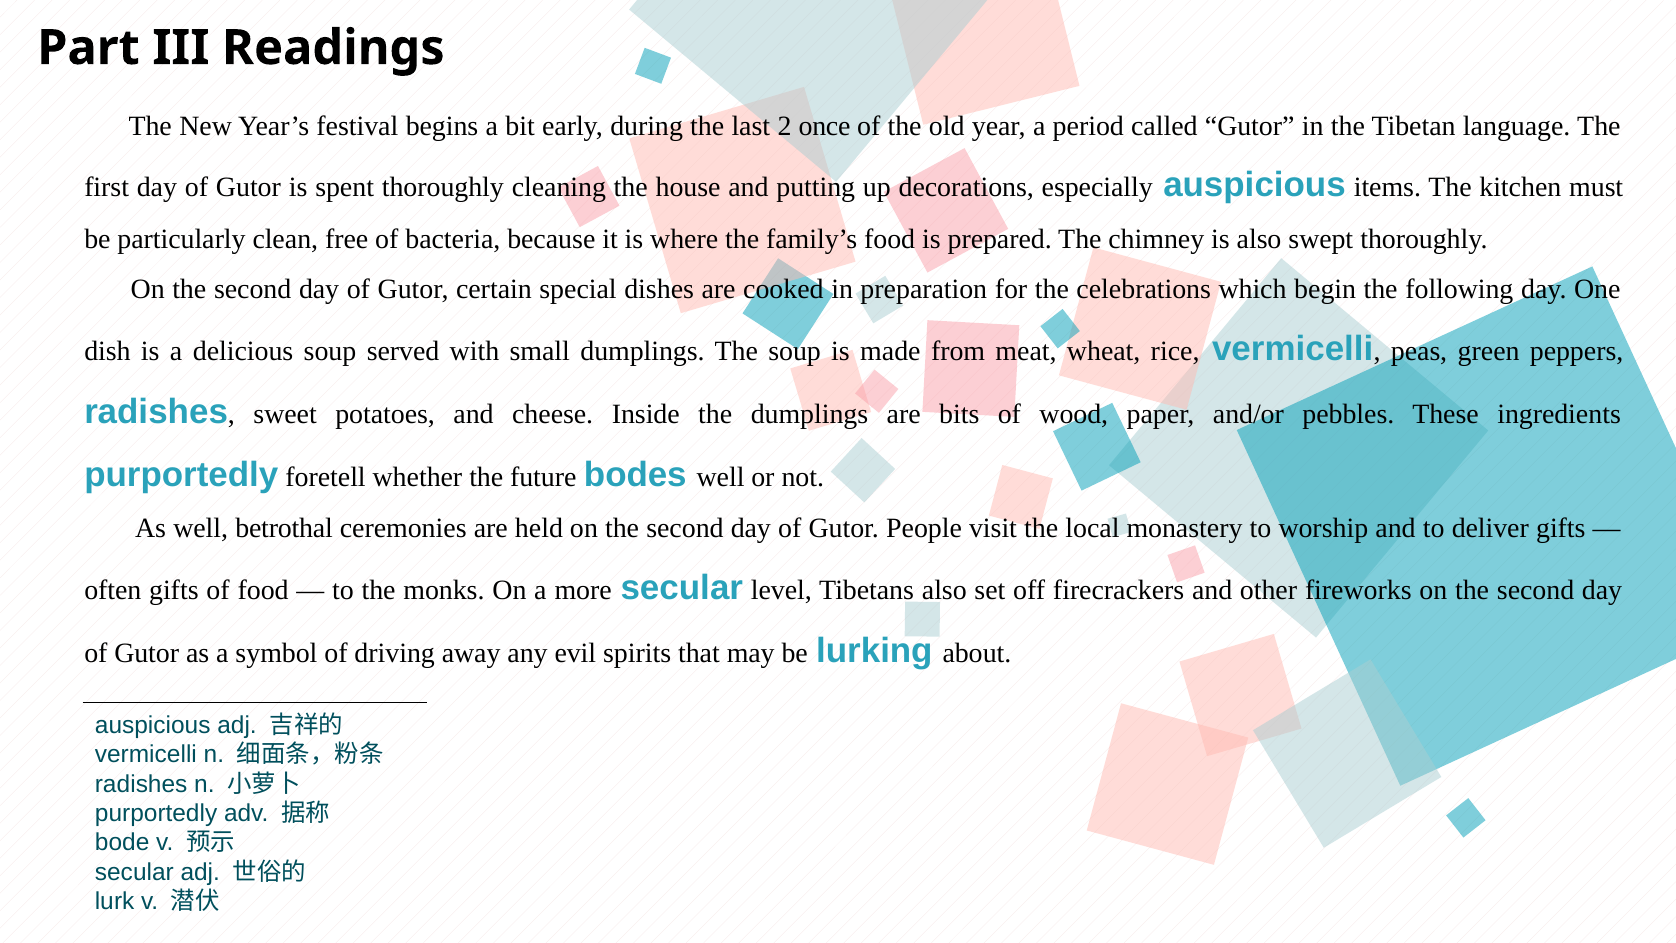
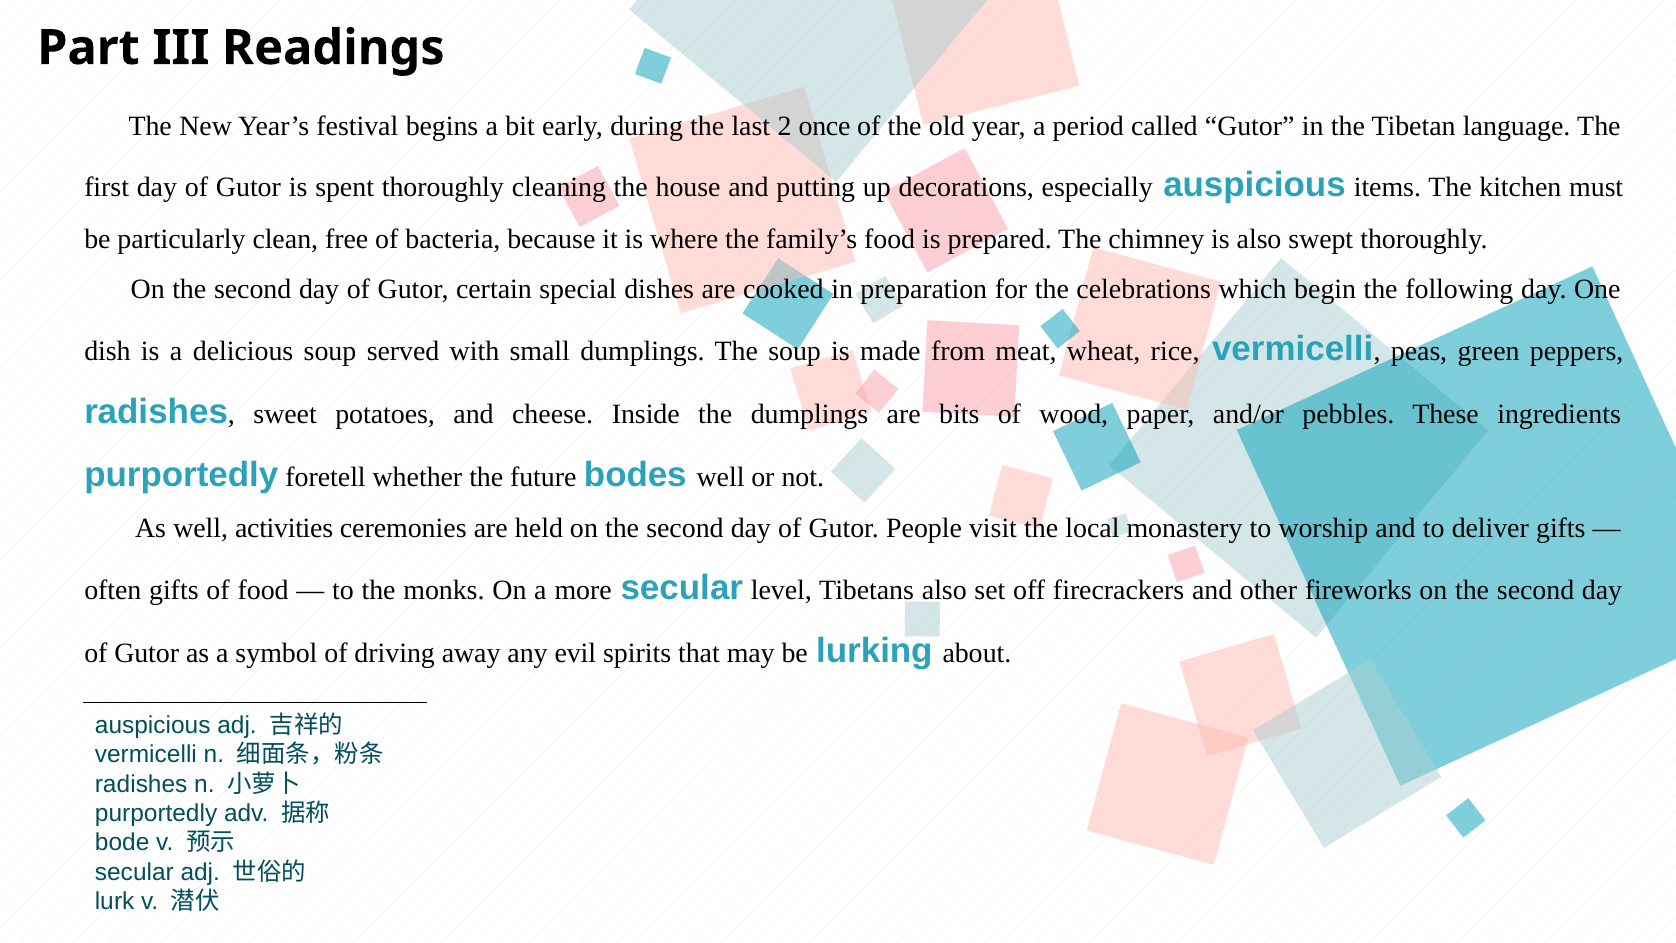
betrothal: betrothal -> activities
